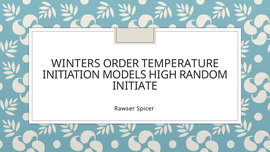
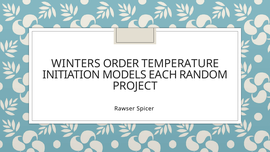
HIGH: HIGH -> EACH
INITIATE: INITIATE -> PROJECT
